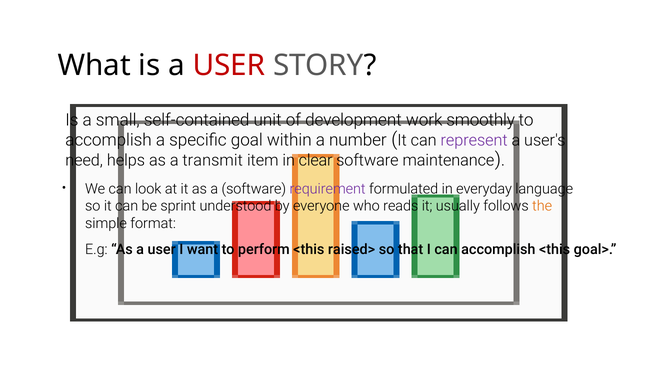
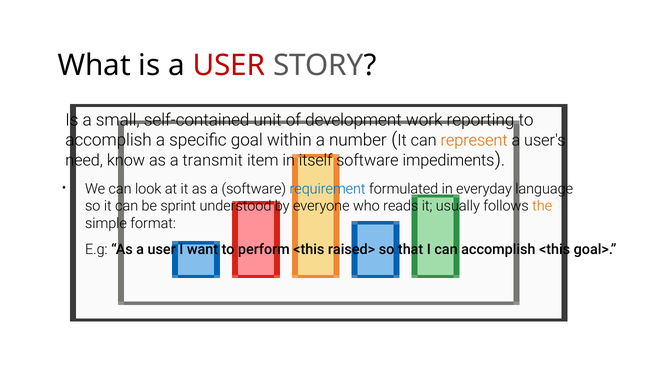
smoothly: smoothly -> reporting
represent colour: purple -> orange
helps: helps -> know
clear: clear -> itself
maintenance: maintenance -> impediments
requirement colour: purple -> blue
